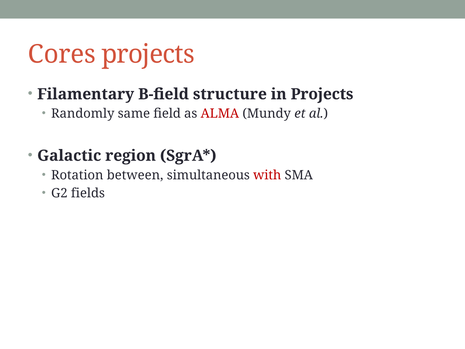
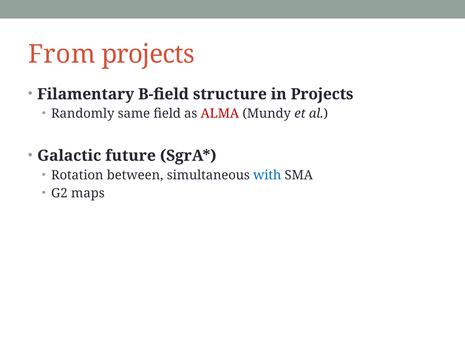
Cores: Cores -> From
region: region -> future
with colour: red -> blue
fields: fields -> maps
